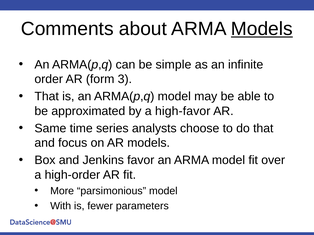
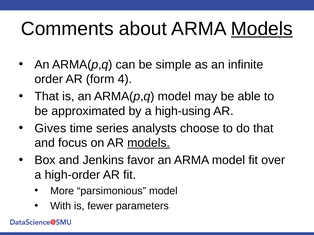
3: 3 -> 4
high-favor: high-favor -> high-using
Same: Same -> Gives
models at (149, 143) underline: none -> present
